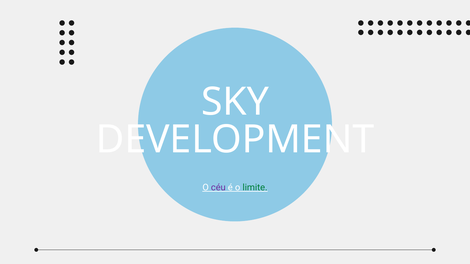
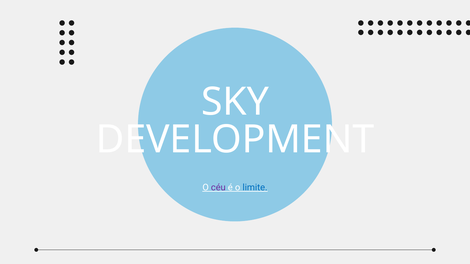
limite colour: green -> blue
